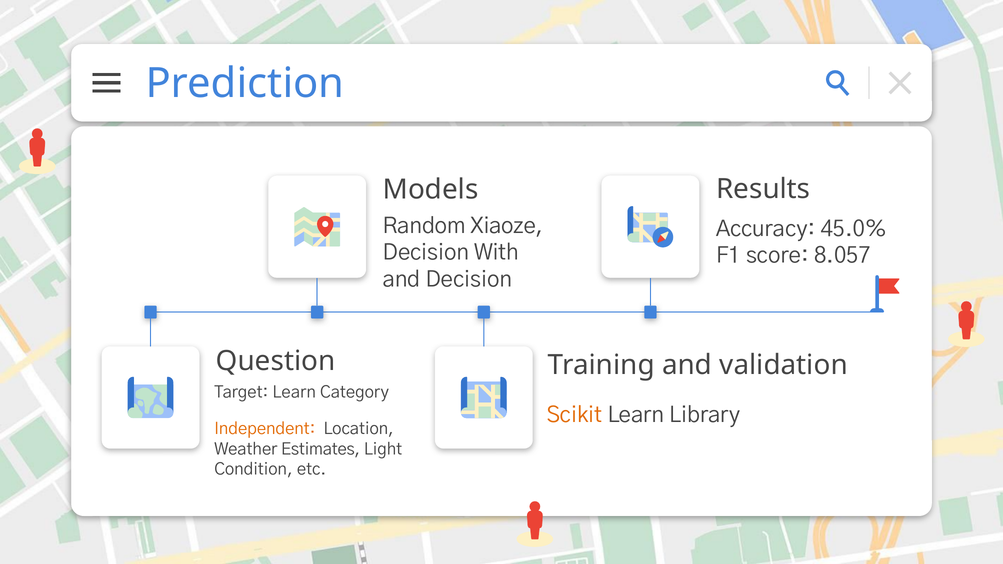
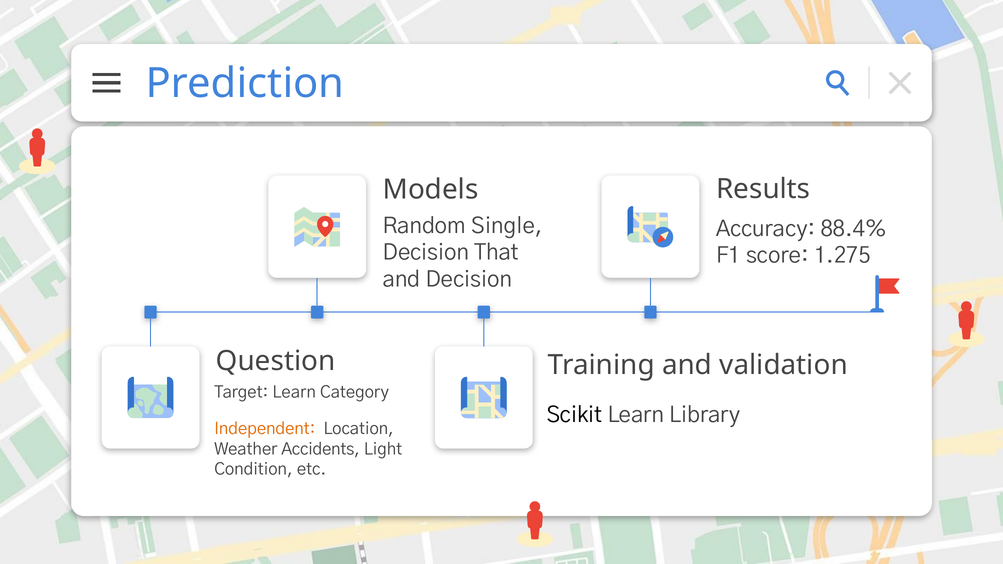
Xiaoze: Xiaoze -> Single
45.0%: 45.0% -> 88.4%
With: With -> That
8.057: 8.057 -> 1.275
Scikit colour: orange -> black
Estimates: Estimates -> Accidents
